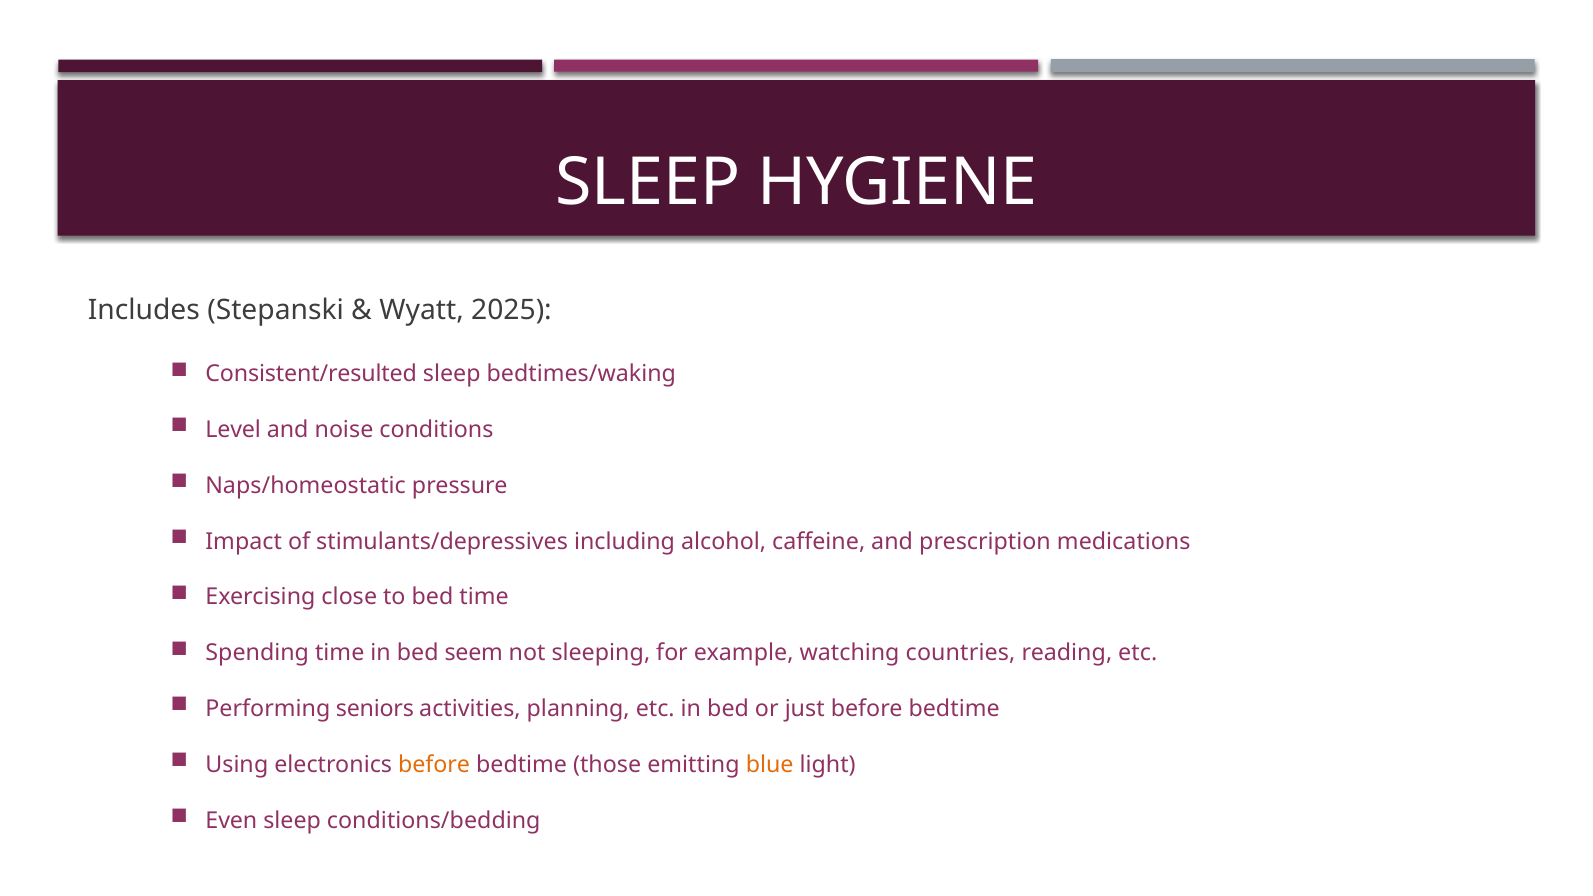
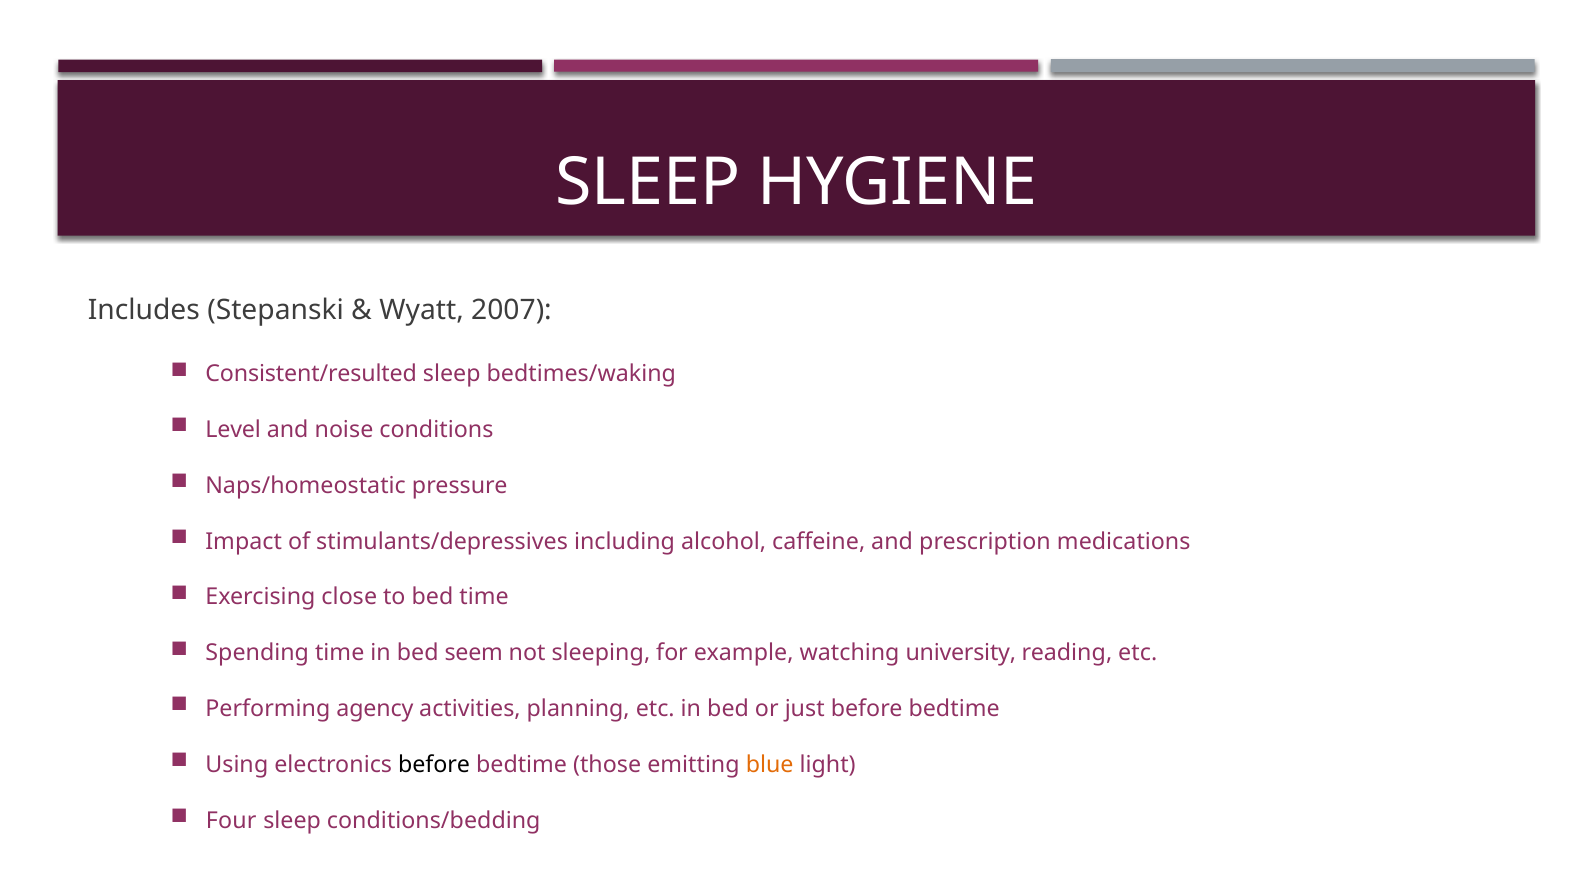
2025: 2025 -> 2007
countries: countries -> university
seniors: seniors -> agency
before at (434, 765) colour: orange -> black
Even: Even -> Four
